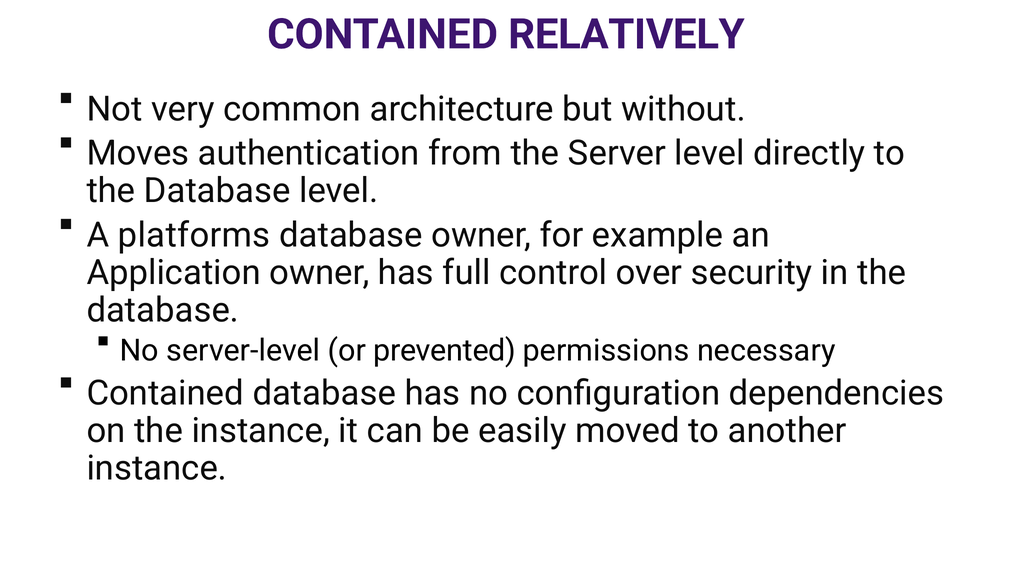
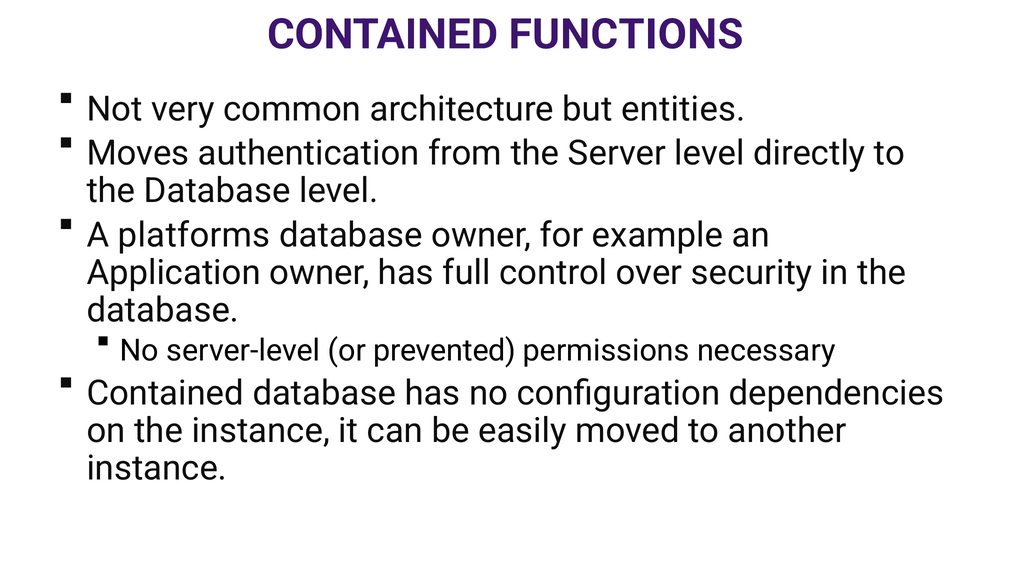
RELATIVELY: RELATIVELY -> FUNCTIONS
without: without -> entities
